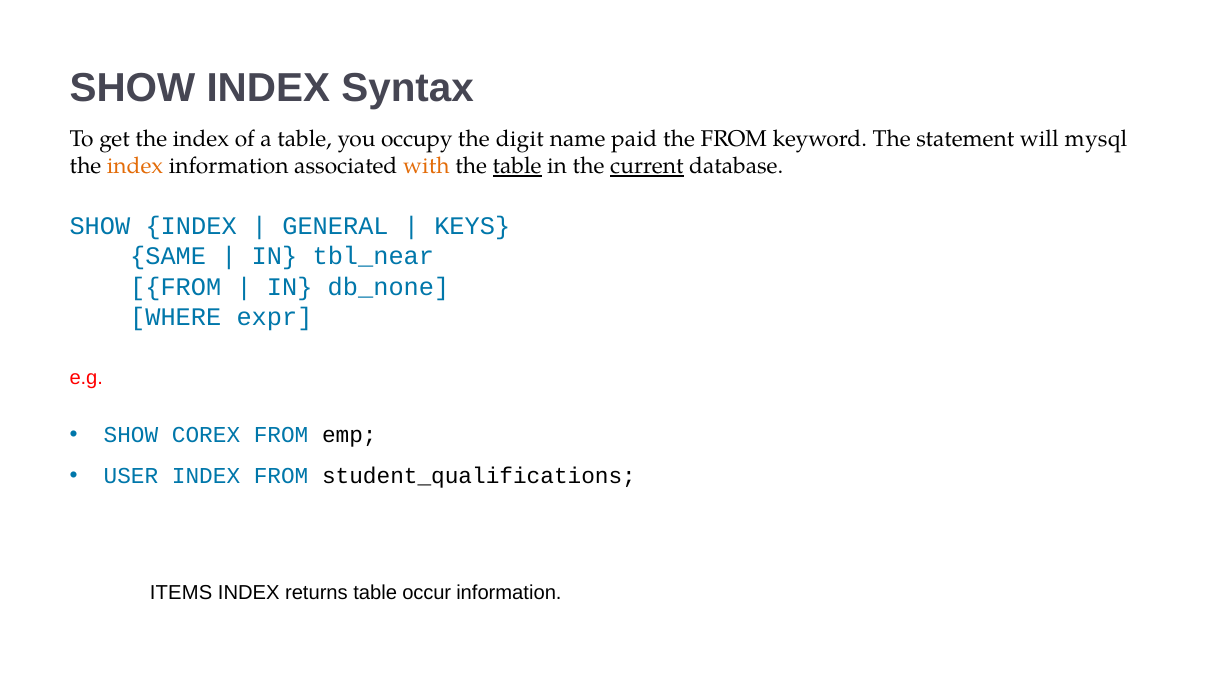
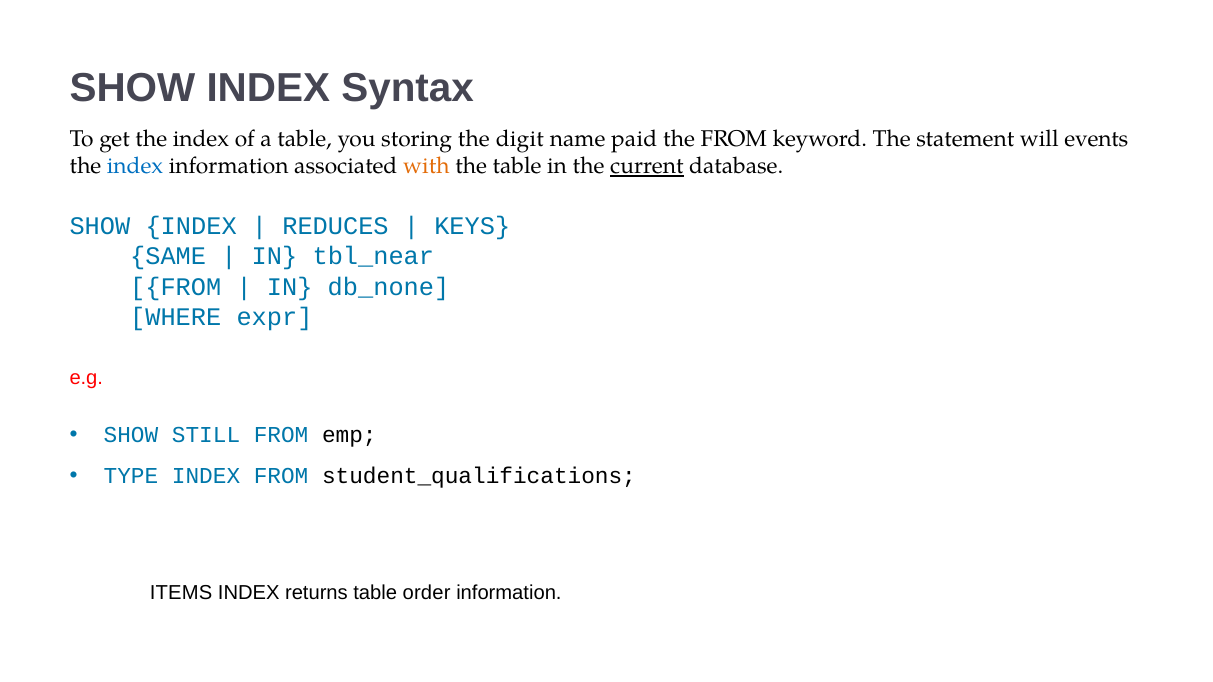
occupy: occupy -> storing
mysql: mysql -> events
index at (135, 166) colour: orange -> blue
table at (517, 166) underline: present -> none
GENERAL: GENERAL -> REDUCES
COREX: COREX -> STILL
USER: USER -> TYPE
occur: occur -> order
